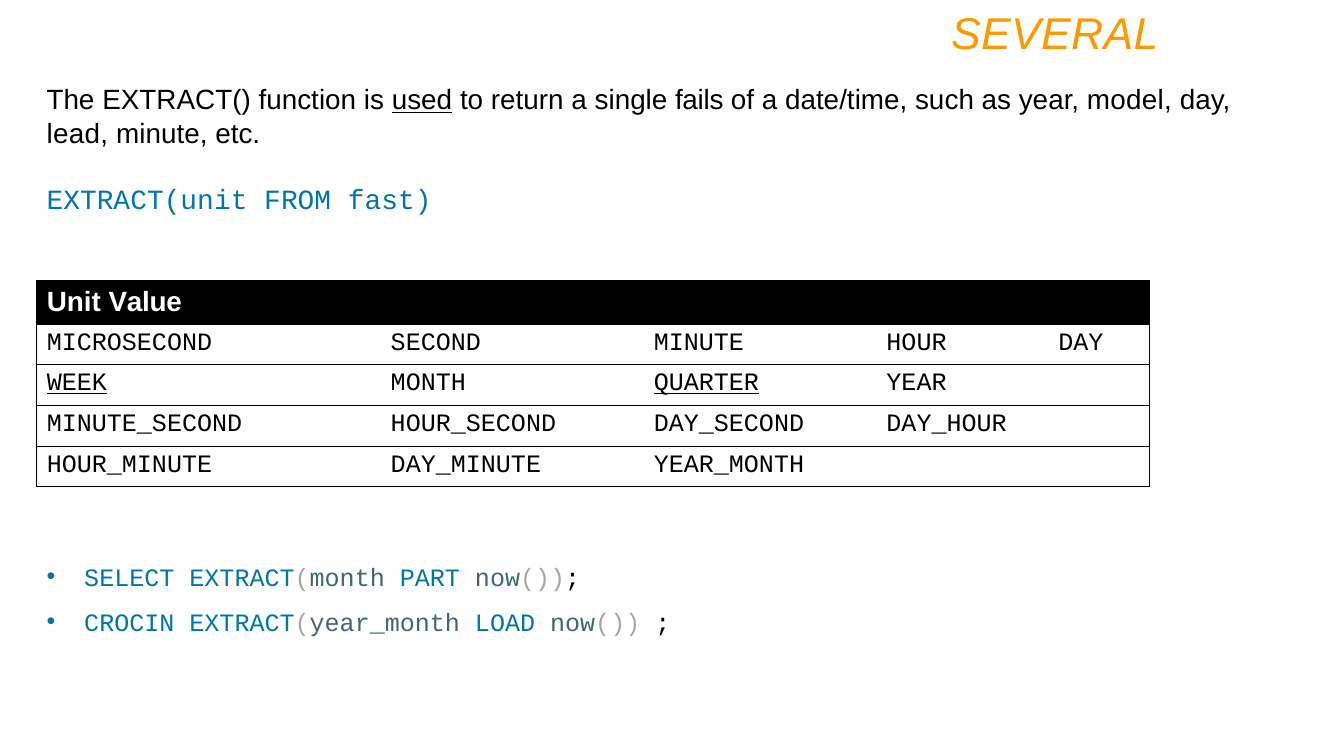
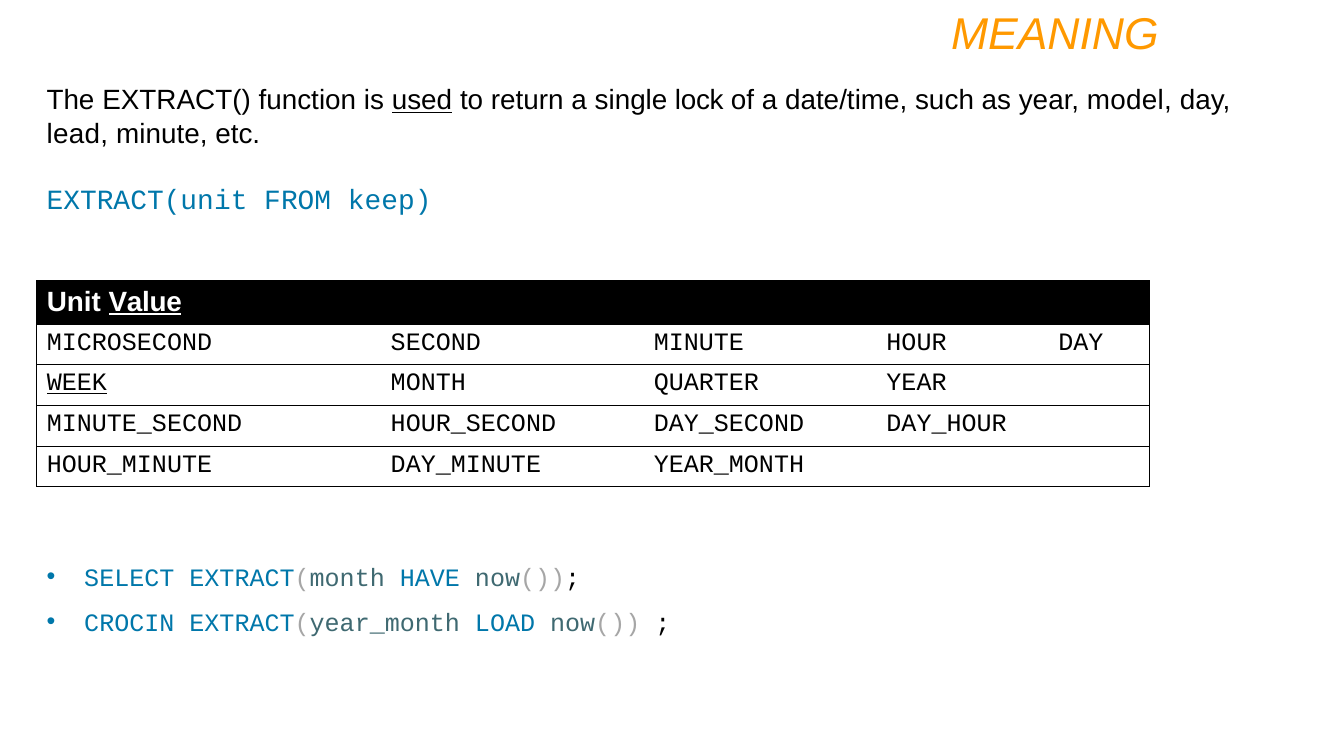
SEVERAL: SEVERAL -> MEANING
fails: fails -> lock
fast: fast -> keep
Value underline: none -> present
QUARTER underline: present -> none
PART: PART -> HAVE
